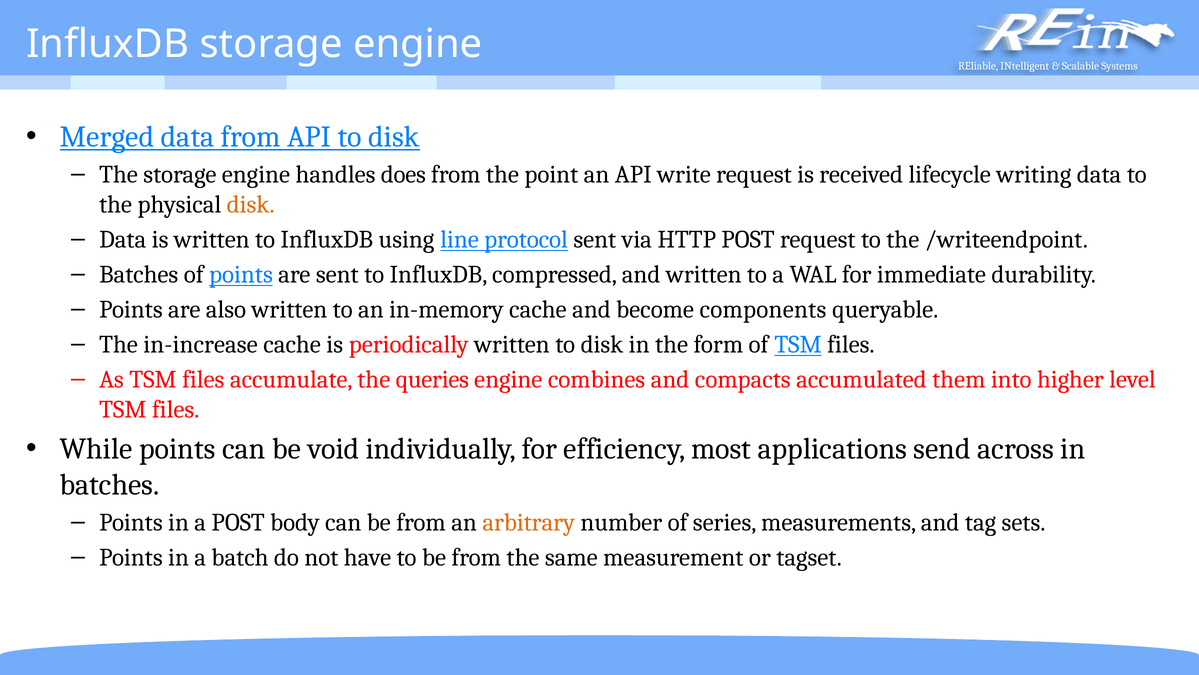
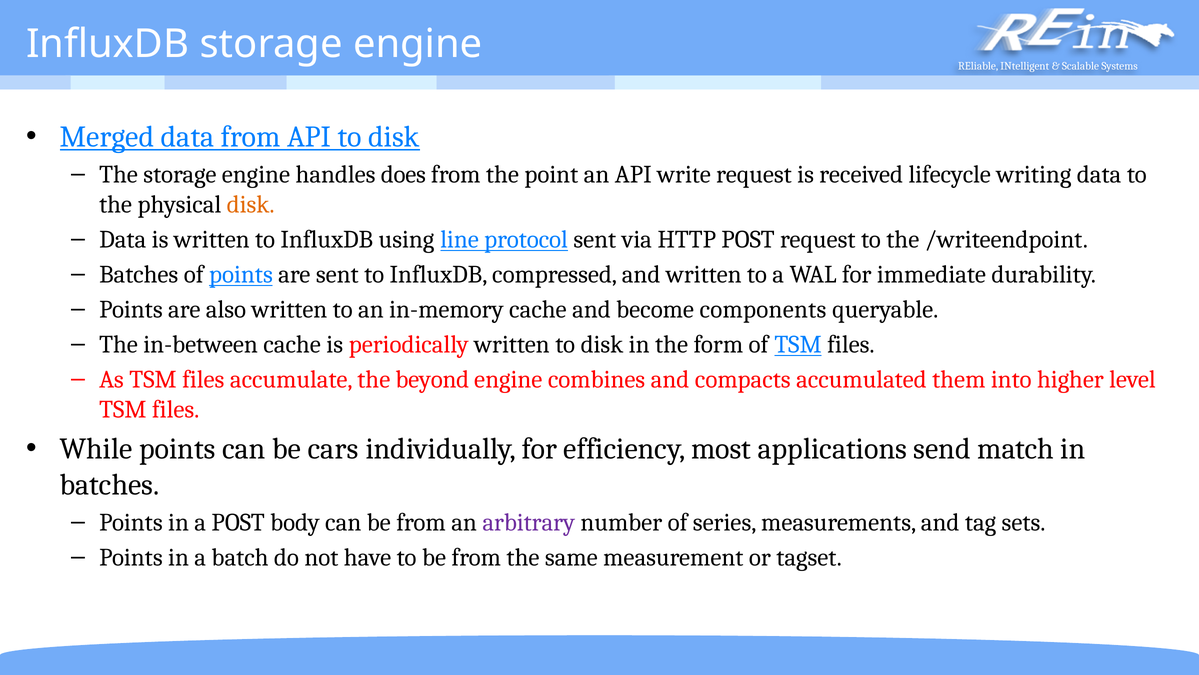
in-increase: in-increase -> in-between
queries: queries -> beyond
void: void -> cars
across: across -> match
arbitrary colour: orange -> purple
